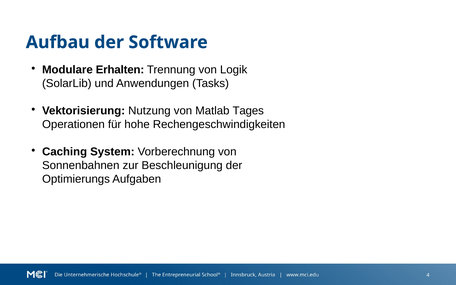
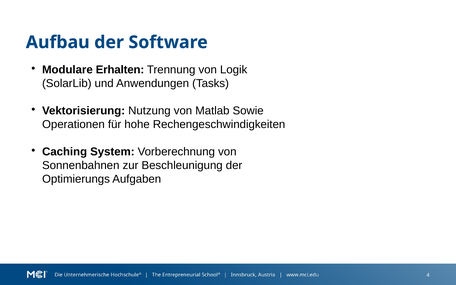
Tages: Tages -> Sowie
